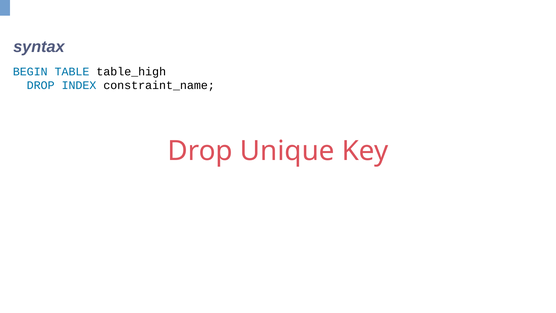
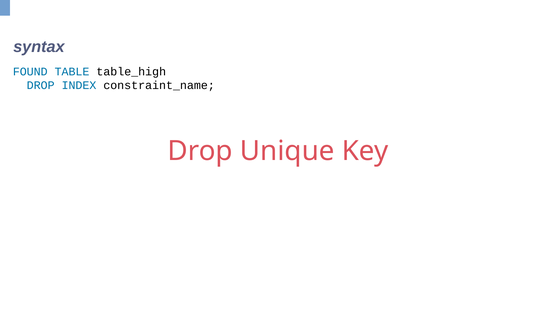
BEGIN: BEGIN -> FOUND
